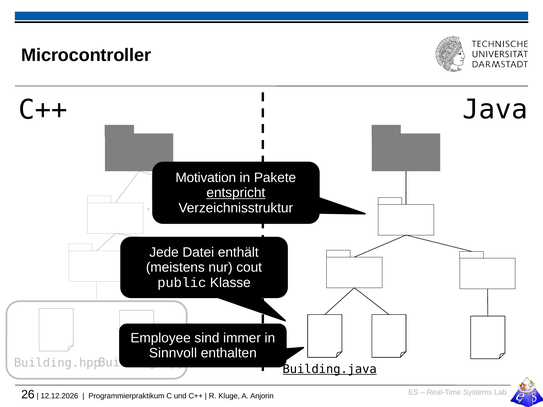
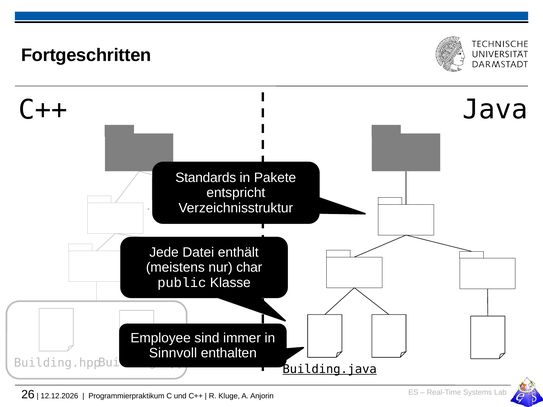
Microcontroller: Microcontroller -> Fortgeschritten
Motivation: Motivation -> Standards
entspricht underline: present -> none
cout: cout -> char
